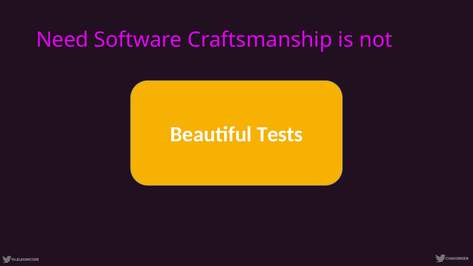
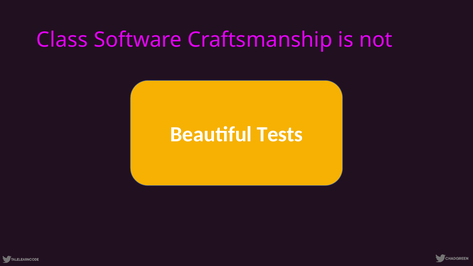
Need: Need -> Class
